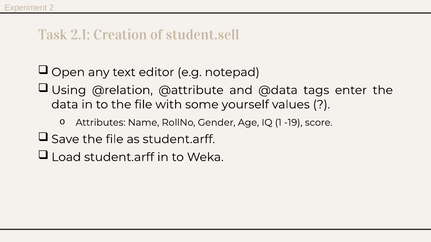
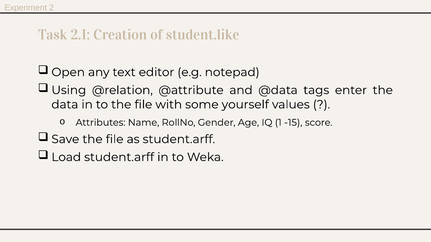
student.sell: student.sell -> student.like
-19: -19 -> -15
